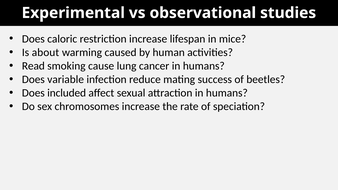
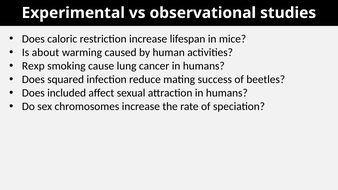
Read: Read -> Rexp
variable: variable -> squared
